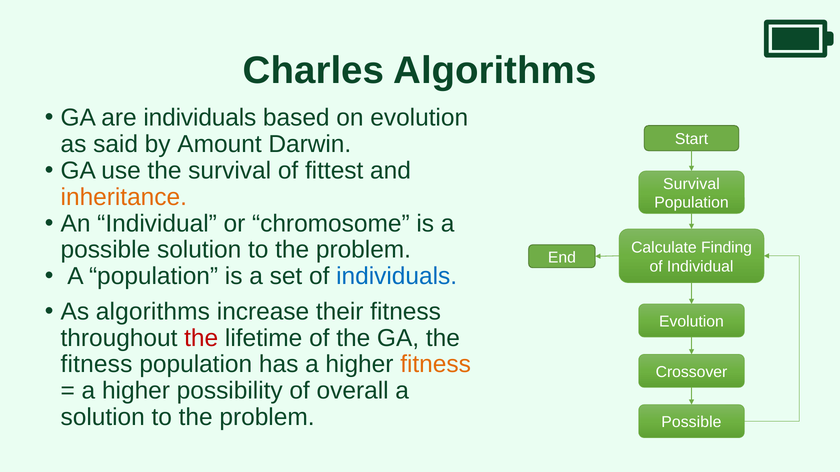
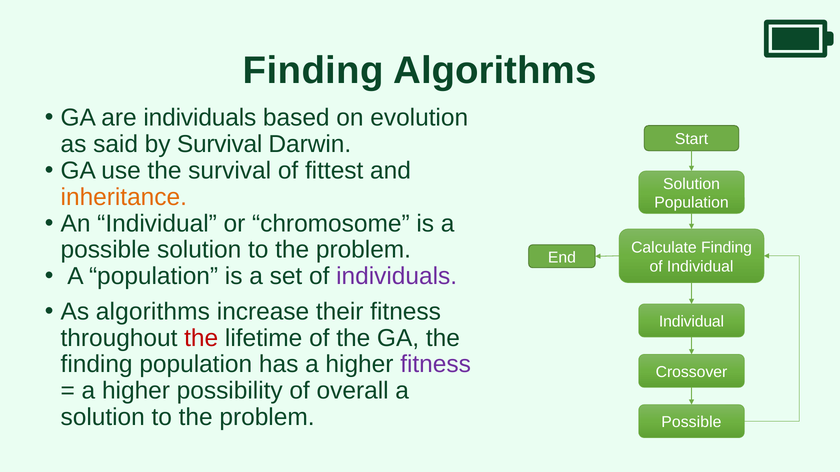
Charles at (314, 71): Charles -> Finding
by Amount: Amount -> Survival
Survival at (691, 184): Survival -> Solution
individuals at (397, 277) colour: blue -> purple
Evolution at (691, 322): Evolution -> Individual
fitness at (97, 365): fitness -> finding
fitness at (436, 365) colour: orange -> purple
